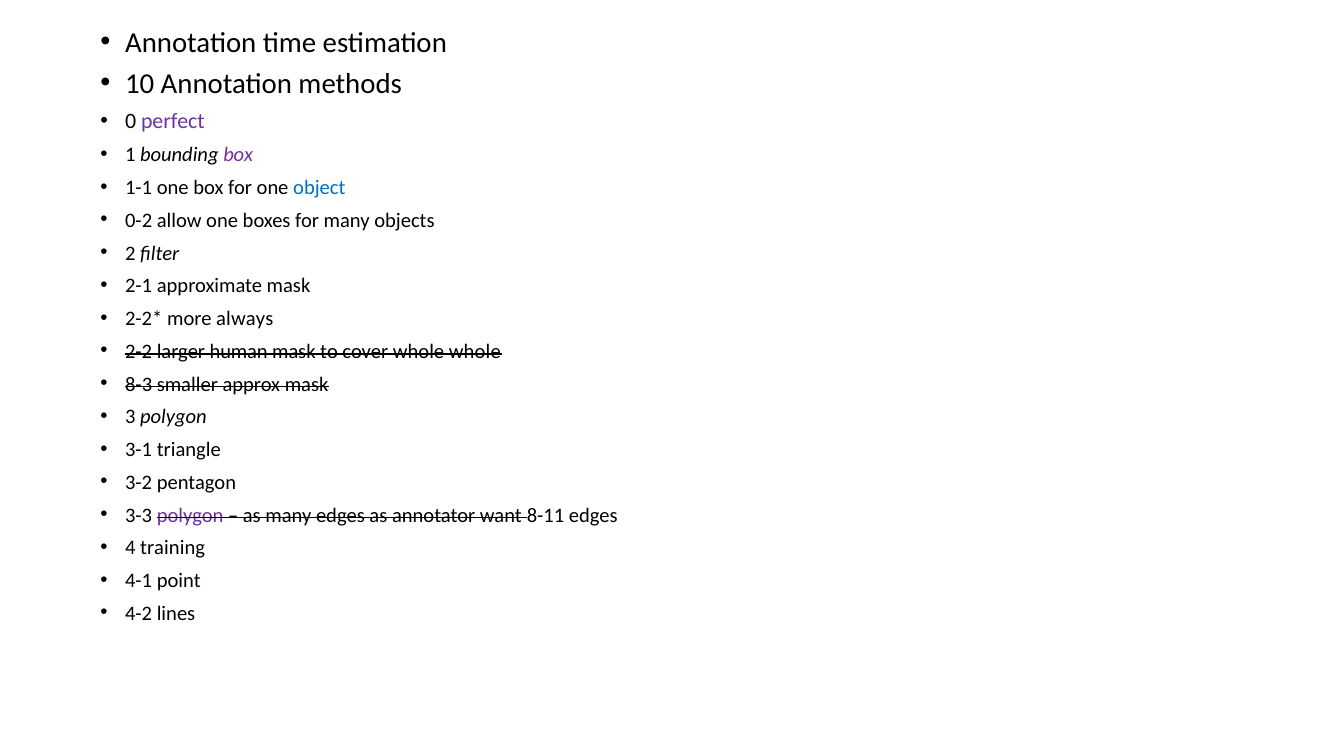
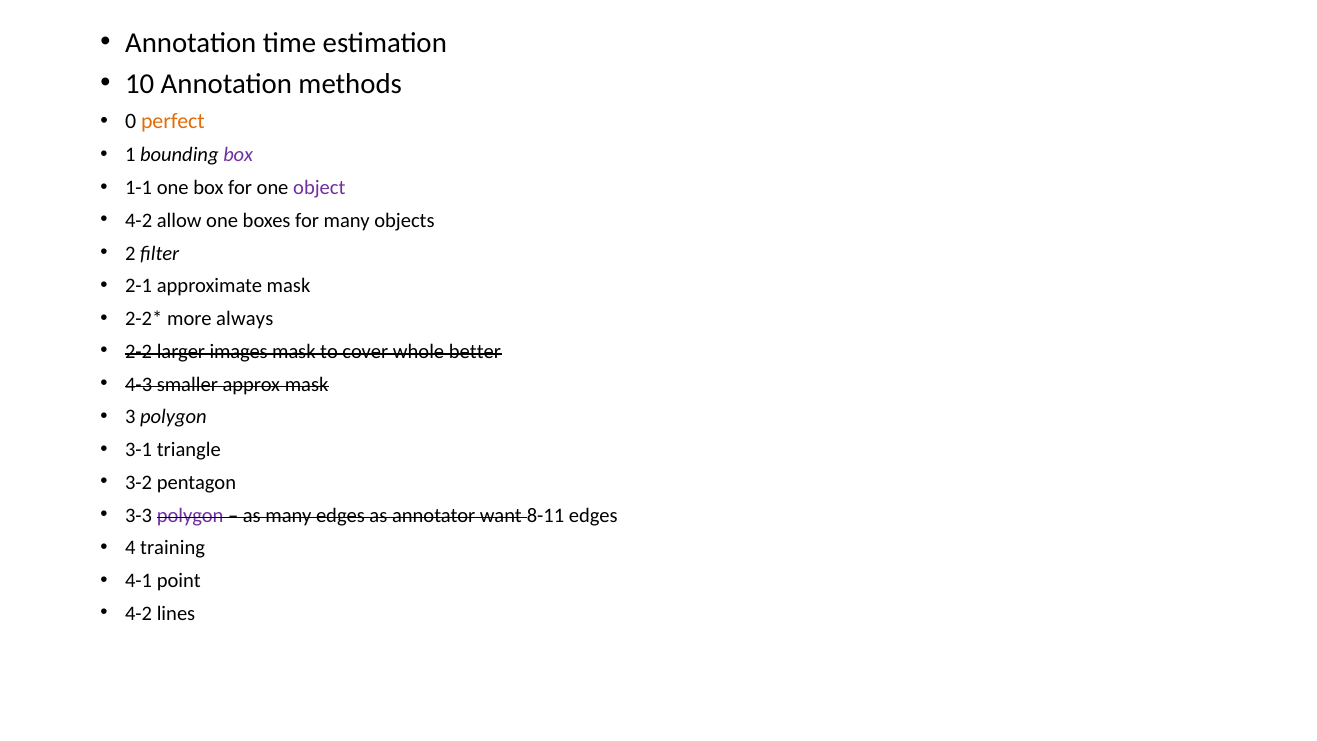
perfect colour: purple -> orange
object colour: blue -> purple
0-2 at (139, 221): 0-2 -> 4-2
human: human -> images
whole whole: whole -> better
8-3: 8-3 -> 4-3
